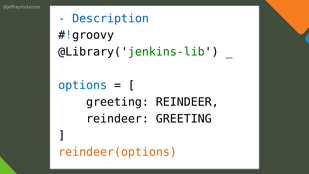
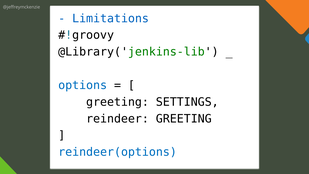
Description: Description -> Limitations
greeting REINDEER: REINDEER -> SETTINGS
reindeer(options colour: orange -> blue
